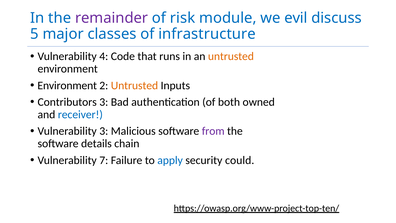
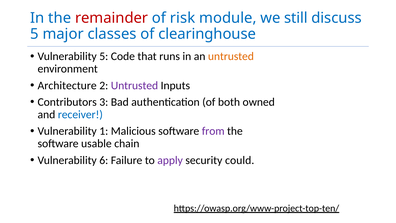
remainder colour: purple -> red
evil: evil -> still
infrastructure: infrastructure -> clearinghouse
Vulnerability 4: 4 -> 5
Environment at (67, 85): Environment -> Architecture
Untrusted at (134, 85) colour: orange -> purple
Vulnerability 3: 3 -> 1
details: details -> usable
7: 7 -> 6
apply colour: blue -> purple
